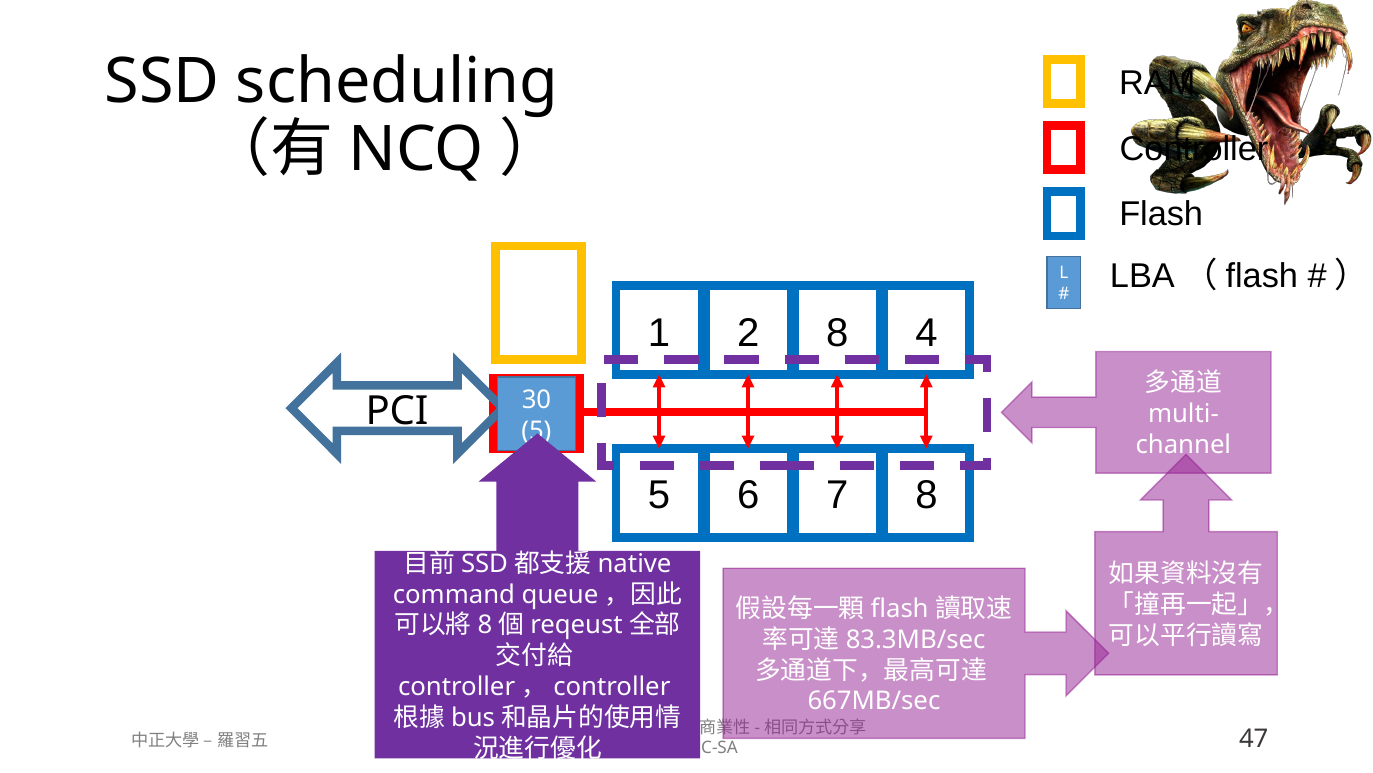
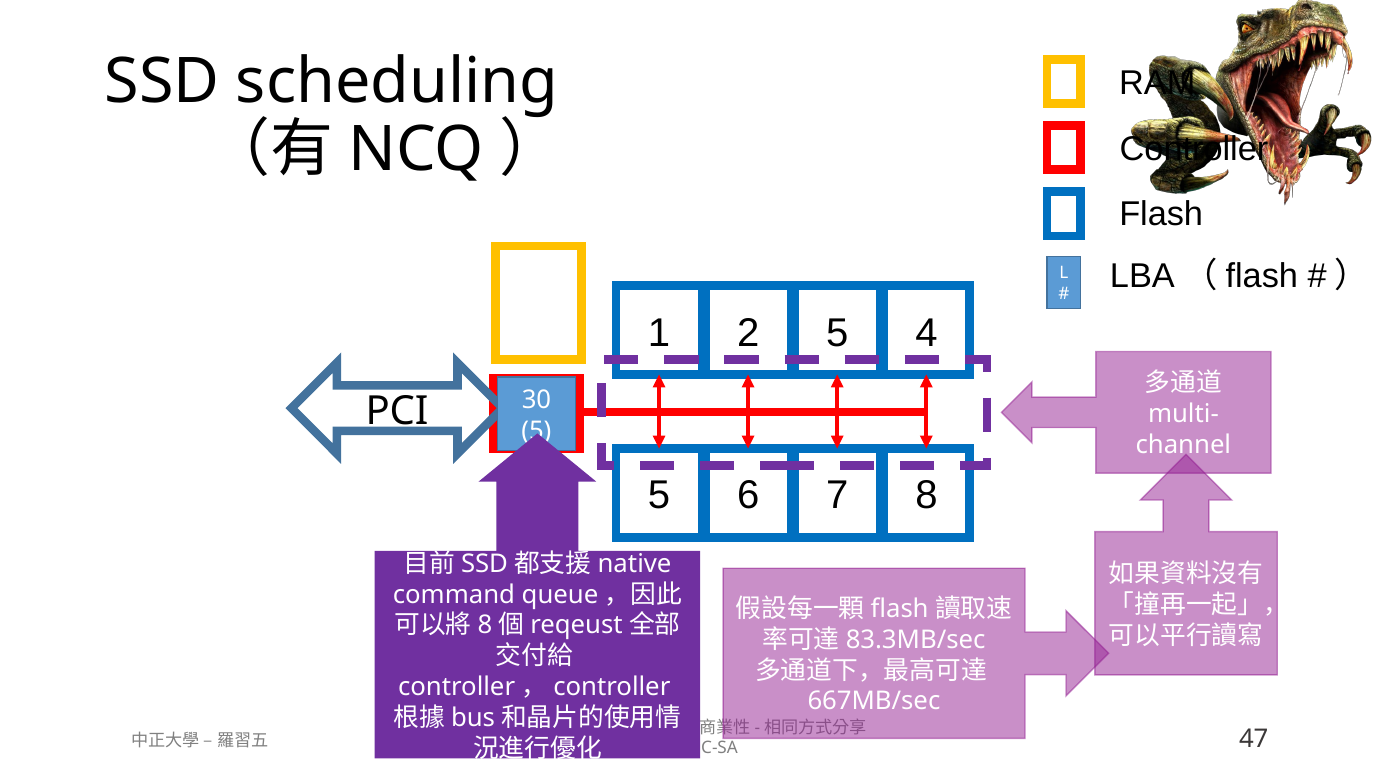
2 8: 8 -> 5
